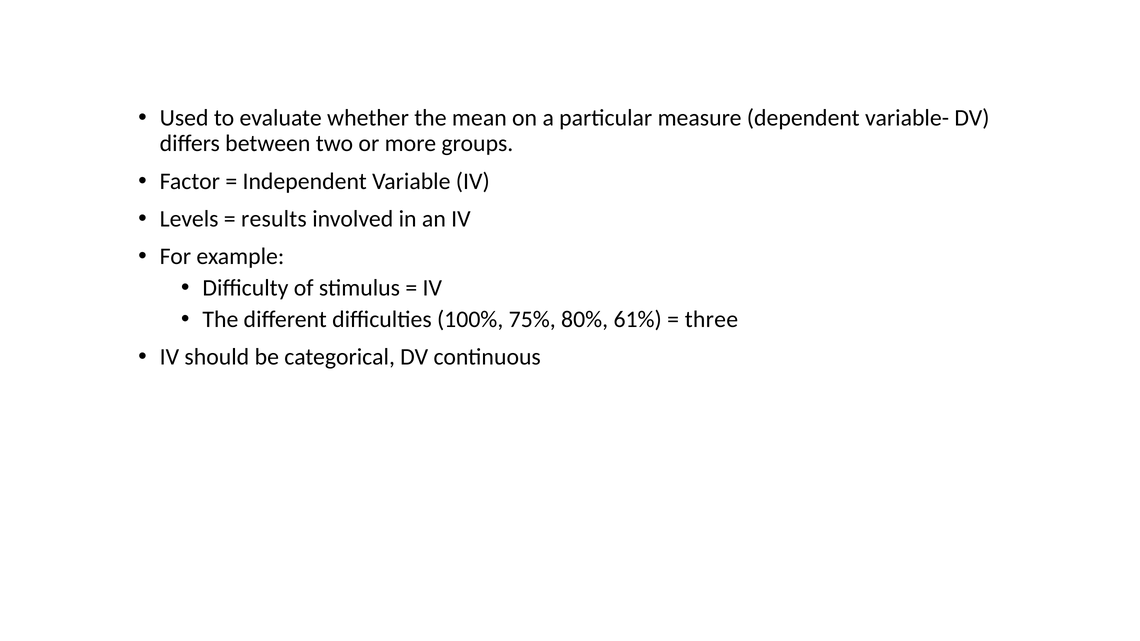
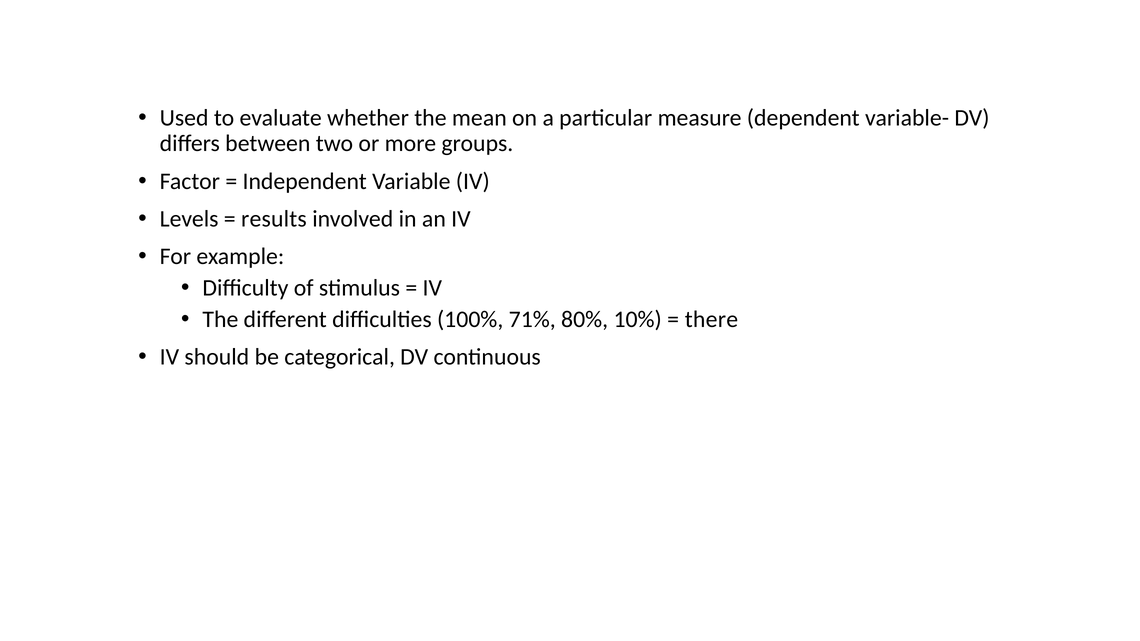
75%: 75% -> 71%
61%: 61% -> 10%
three: three -> there
